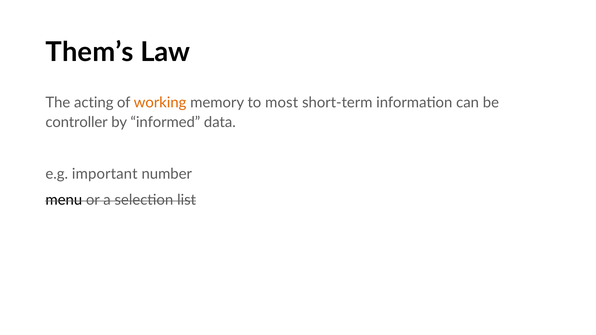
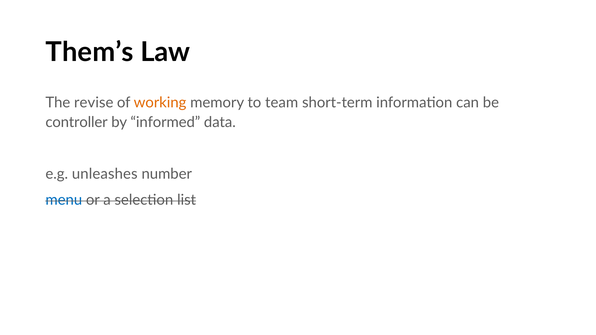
acting: acting -> revise
most: most -> team
important: important -> unleashes
menu colour: black -> blue
